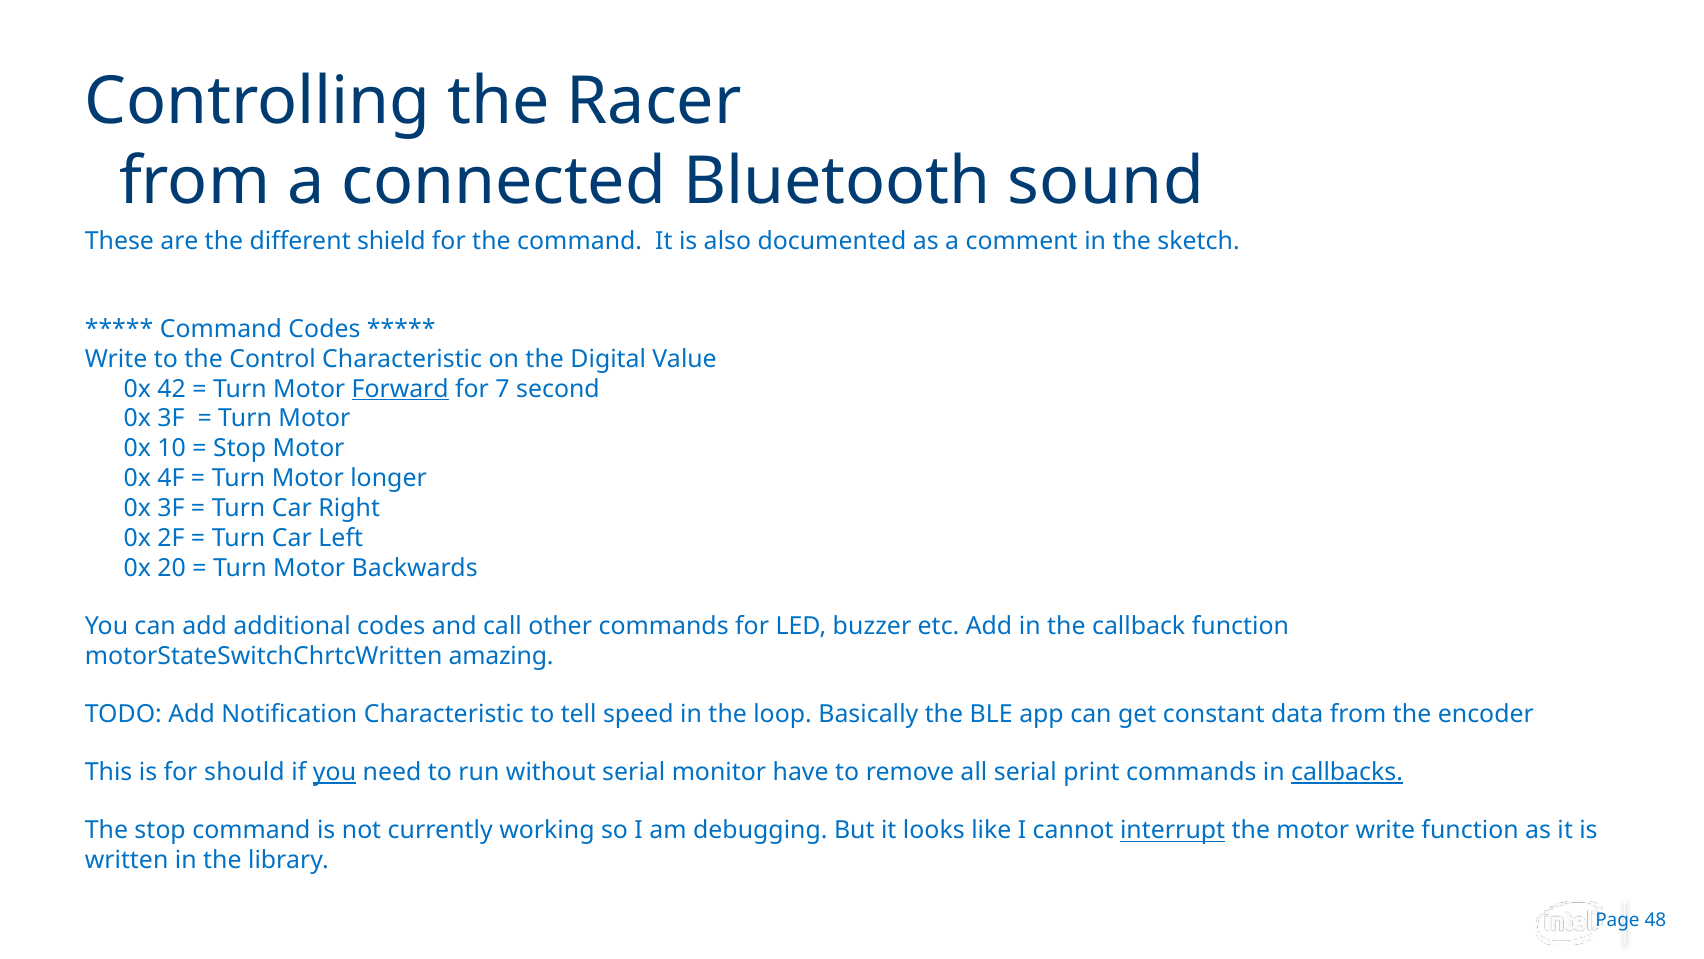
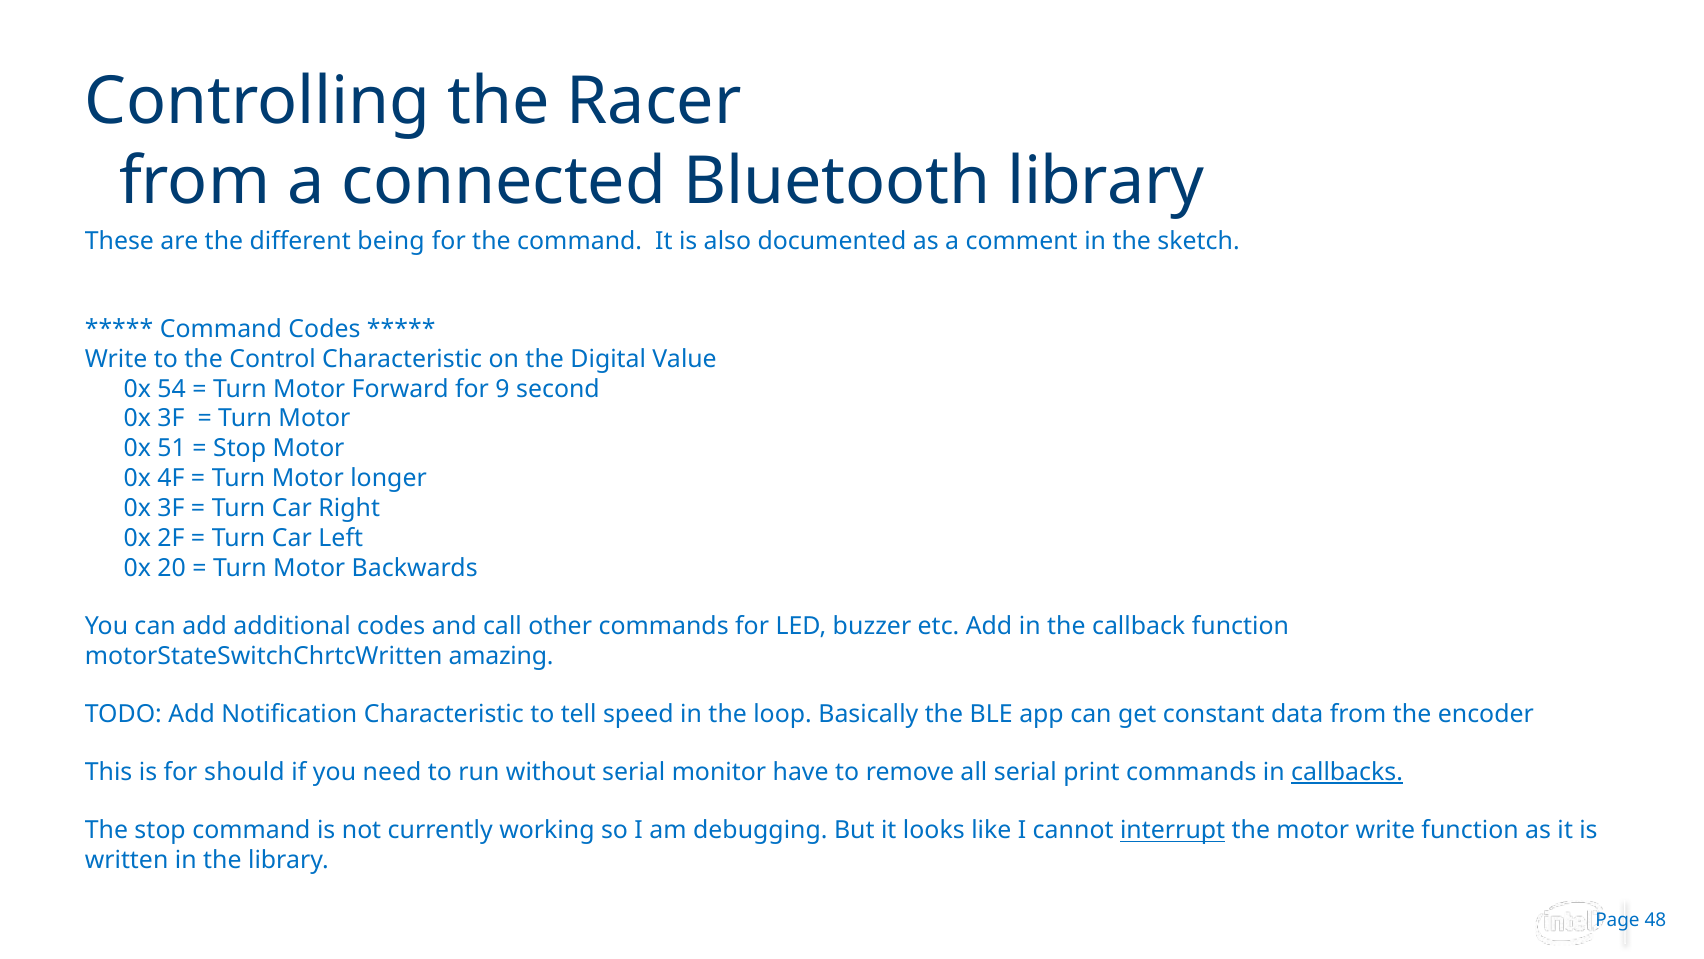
Bluetooth sound: sound -> library
shield: shield -> being
42: 42 -> 54
Forward underline: present -> none
7: 7 -> 9
10: 10 -> 51
you at (335, 772) underline: present -> none
